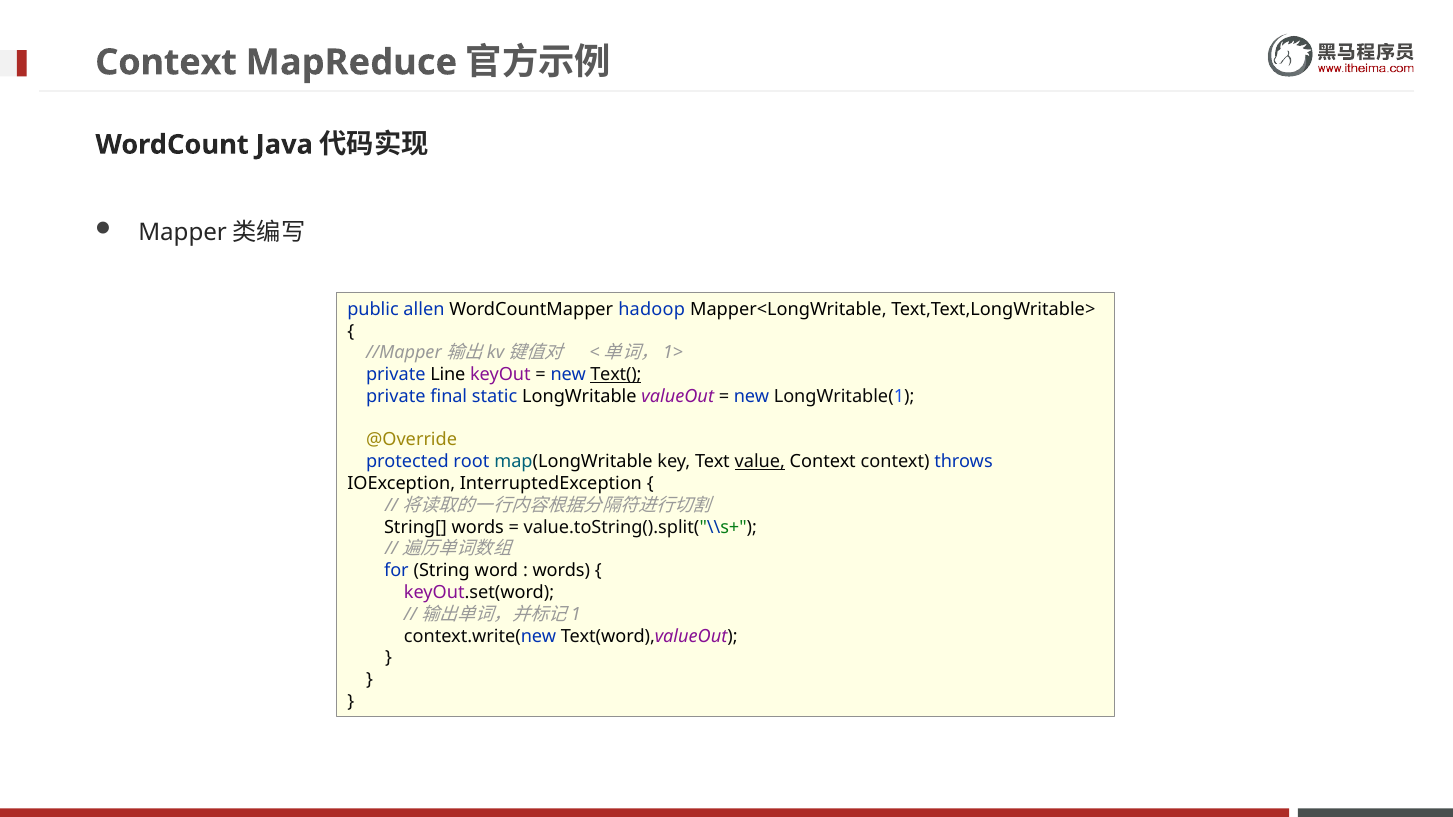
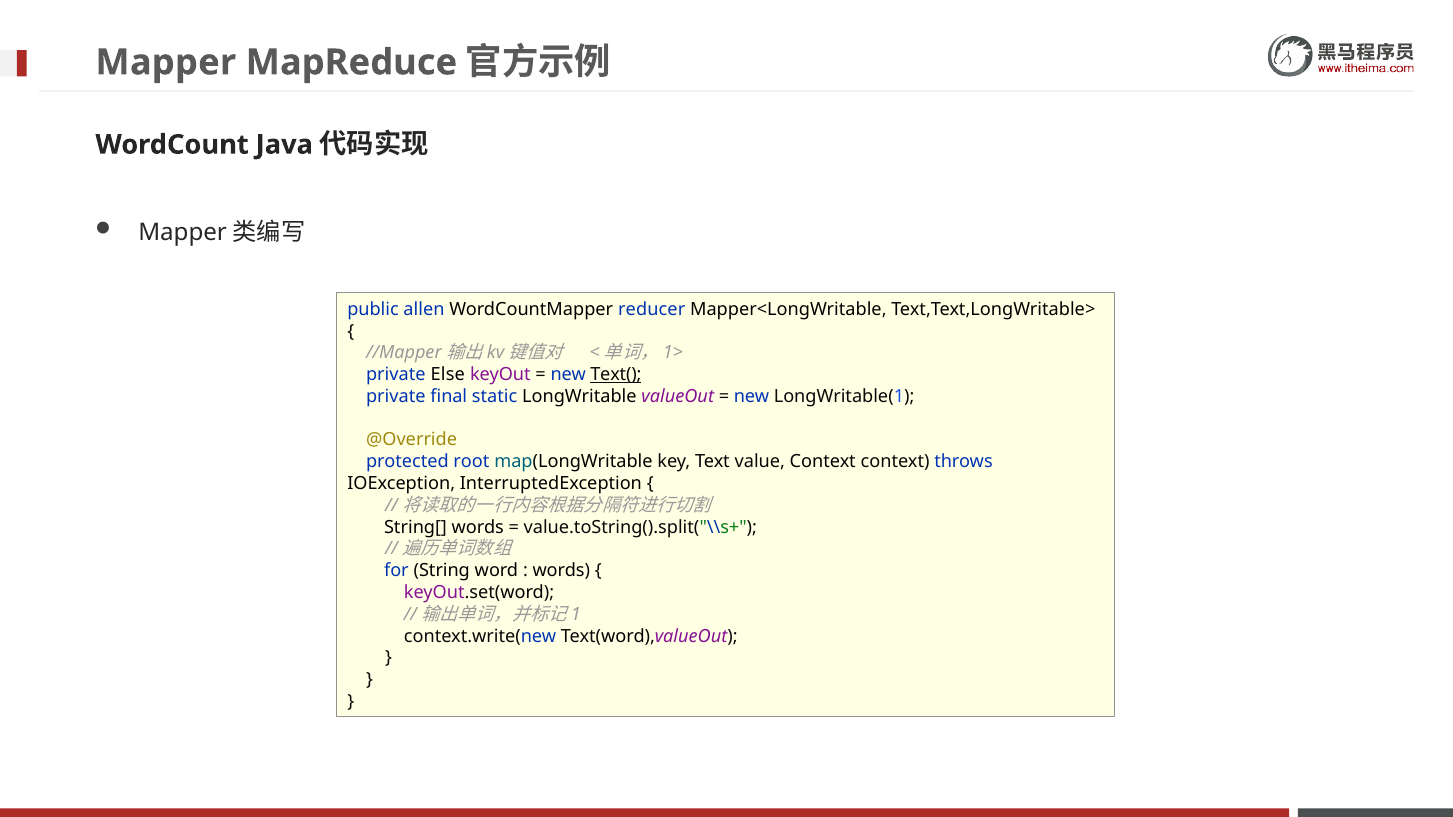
Context at (166, 62): Context -> Mapper
hadoop: hadoop -> reducer
Line: Line -> Else
value underline: present -> none
